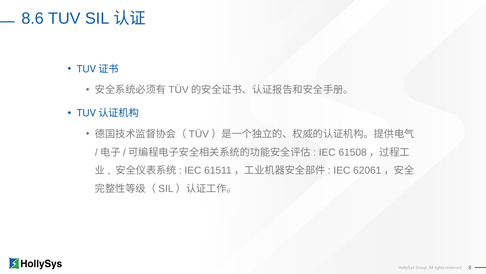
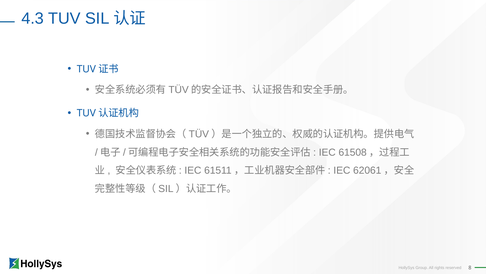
8.6: 8.6 -> 4.3
